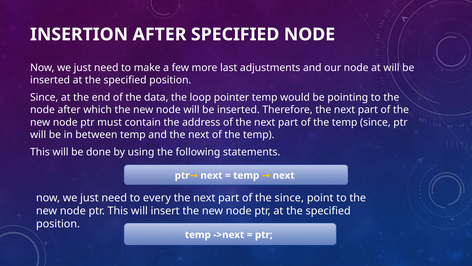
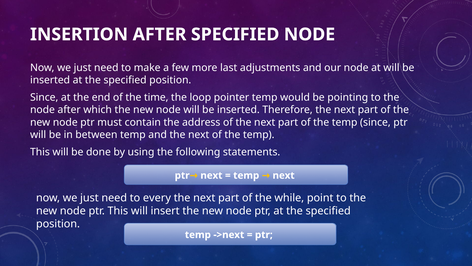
data: data -> time
the since: since -> while
